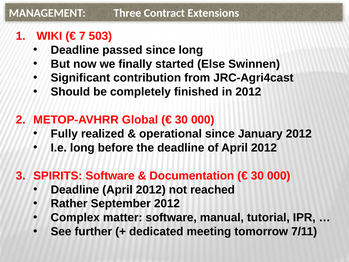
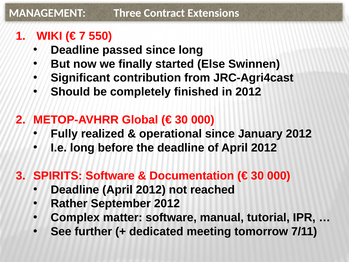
503: 503 -> 550
